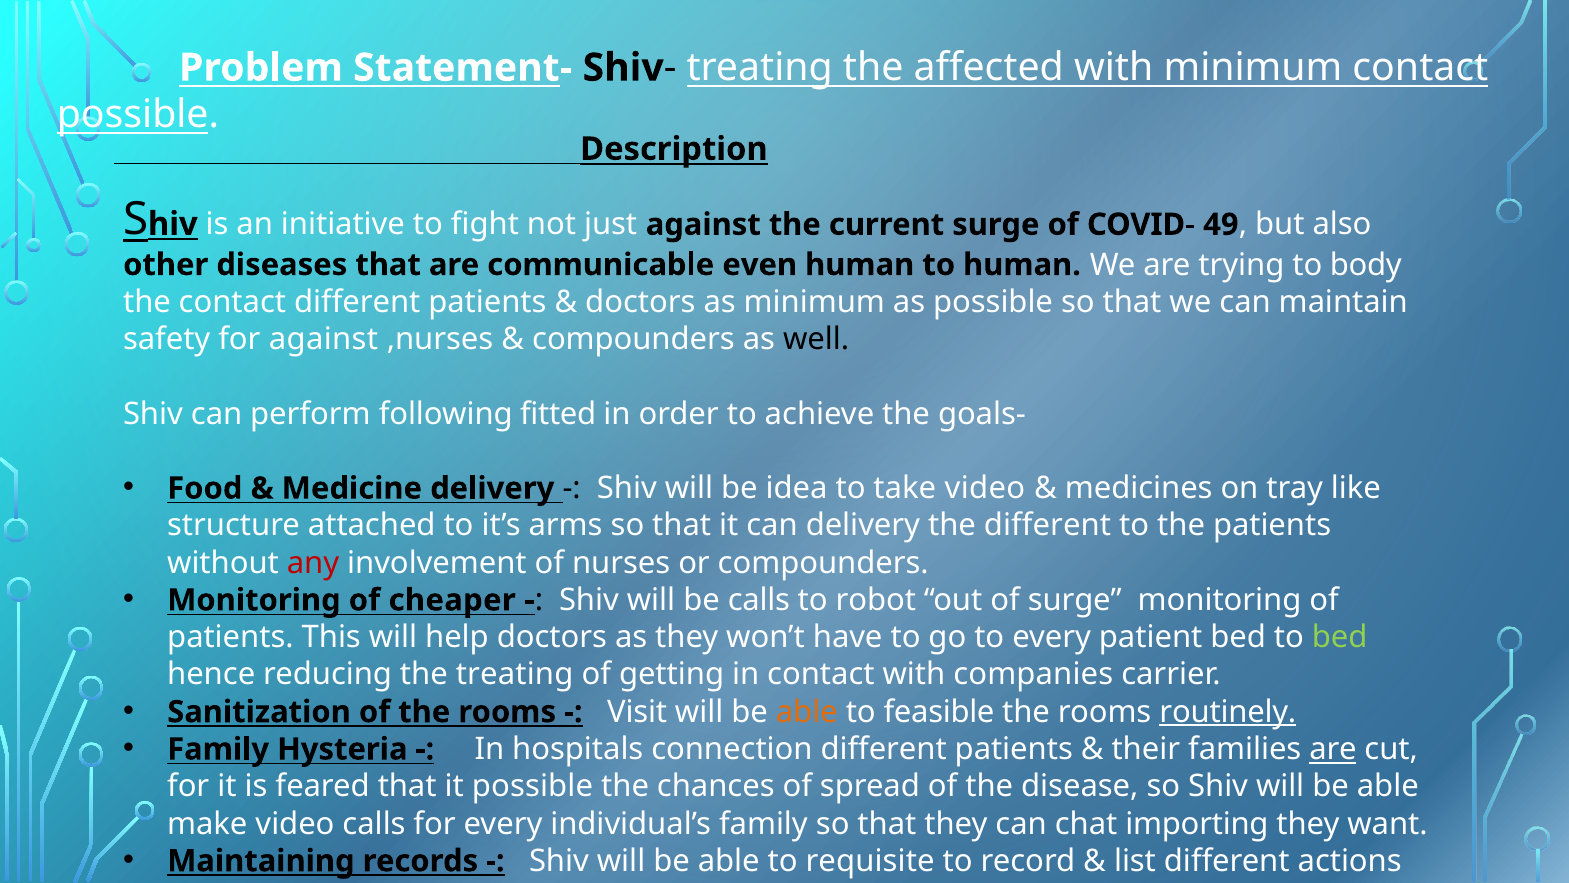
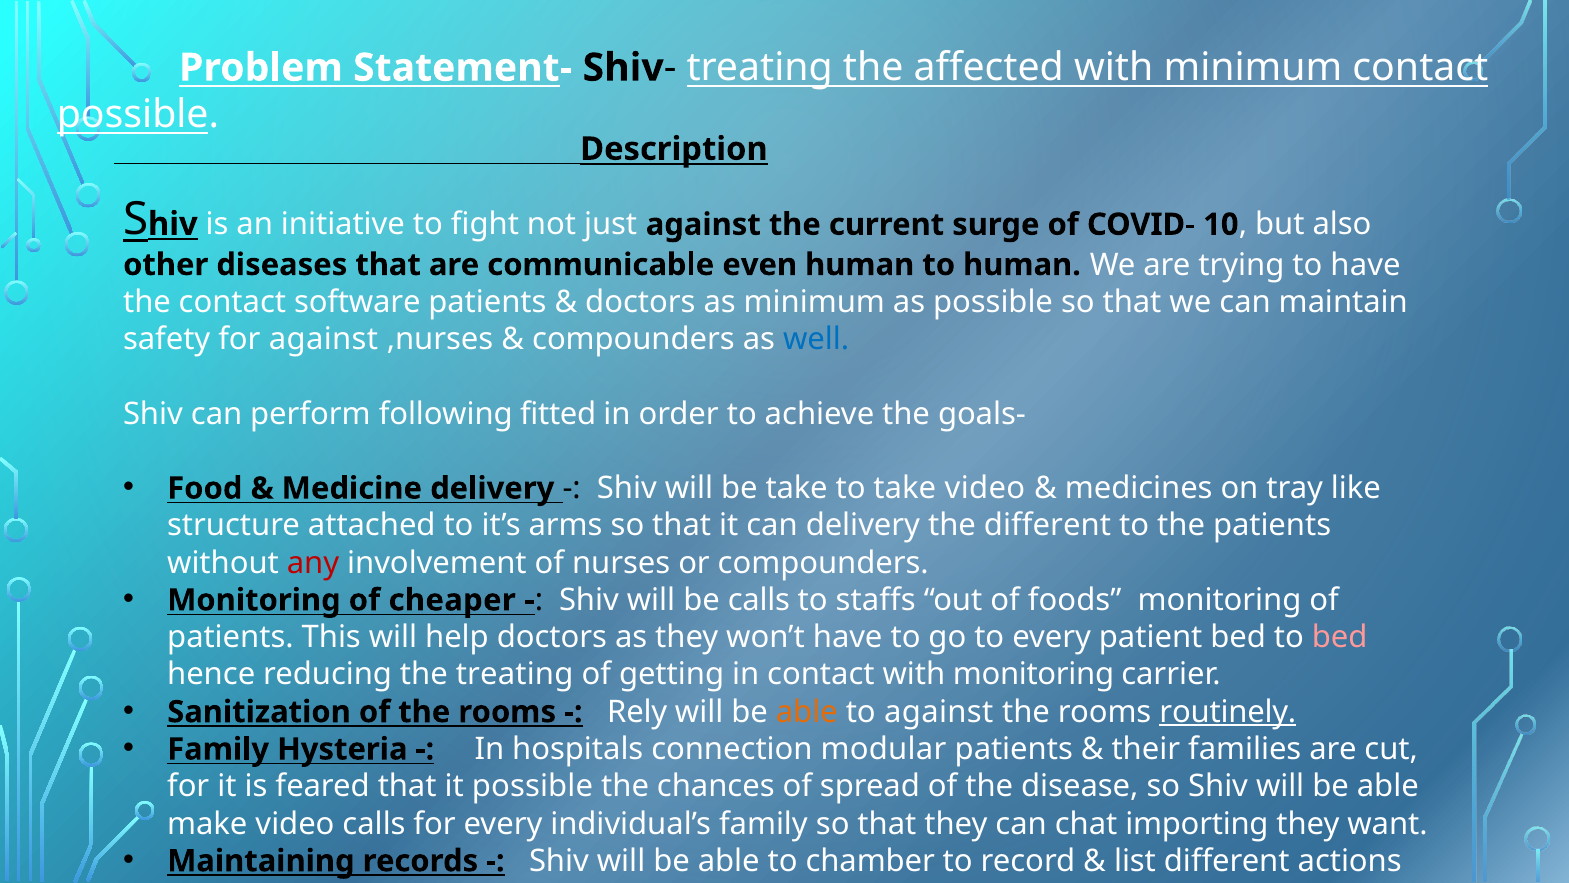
49: 49 -> 10
to body: body -> have
contact different: different -> software
well colour: black -> blue
be idea: idea -> take
robot: robot -> staffs
of surge: surge -> foods
bed at (1340, 637) colour: light green -> pink
with companies: companies -> monitoring
Visit: Visit -> Rely
to feasible: feasible -> against
connection different: different -> modular
are at (1333, 749) underline: present -> none
requisite: requisite -> chamber
